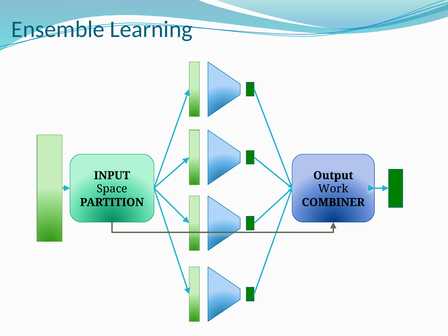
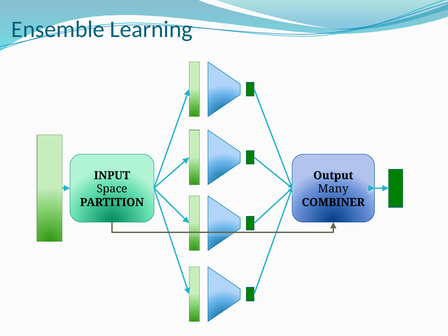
Work: Work -> Many
